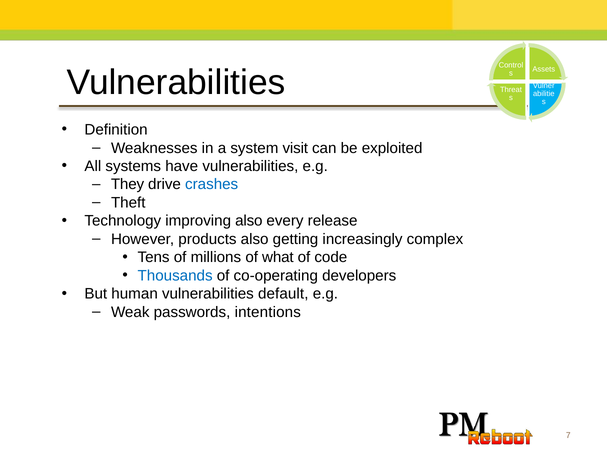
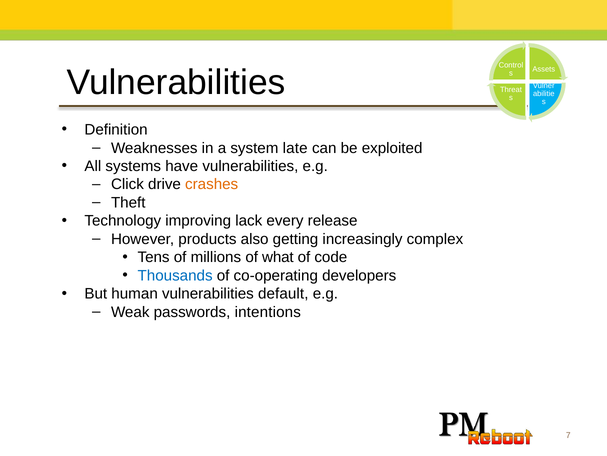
visit: visit -> late
They: They -> Click
crashes colour: blue -> orange
improving also: also -> lack
